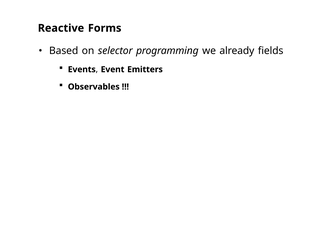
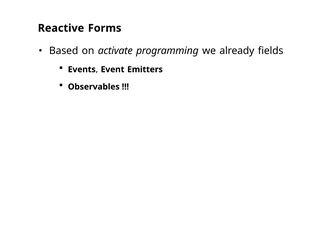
selector: selector -> activate
